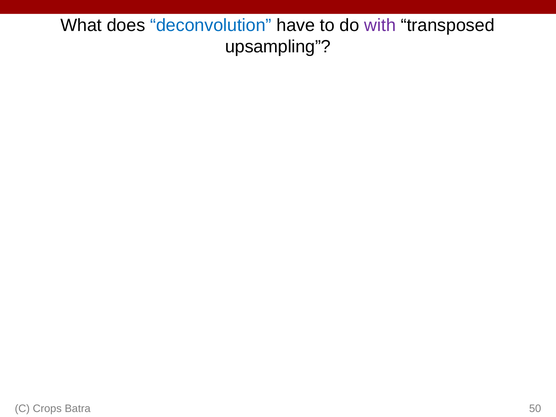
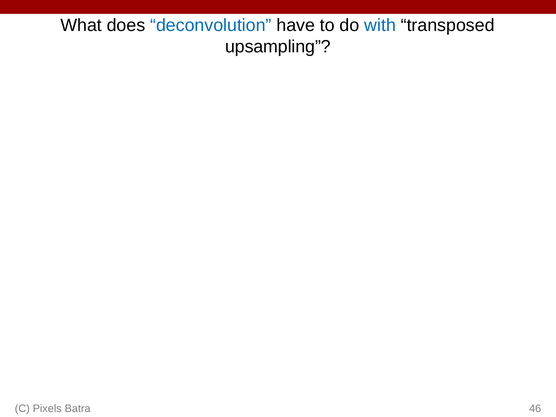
with colour: purple -> blue
Crops: Crops -> Pixels
50: 50 -> 46
